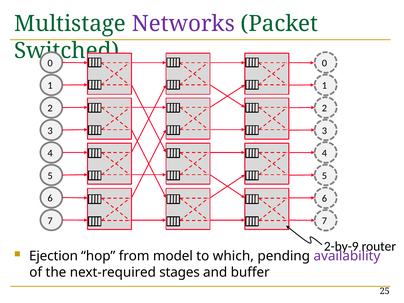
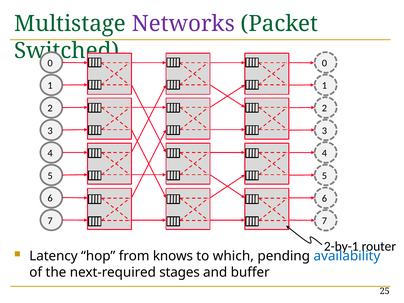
2-by-9: 2-by-9 -> 2-by-1
Ejection: Ejection -> Latency
model: model -> knows
availability colour: purple -> blue
